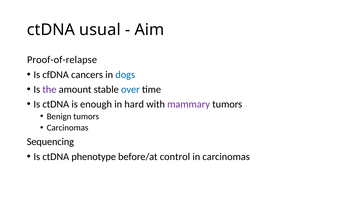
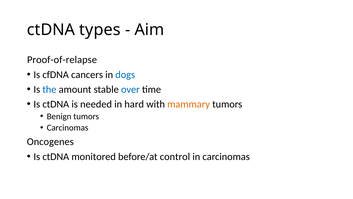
usual: usual -> types
the colour: purple -> blue
enough: enough -> needed
mammary colour: purple -> orange
Sequencing: Sequencing -> Oncogenes
phenotype: phenotype -> monitored
